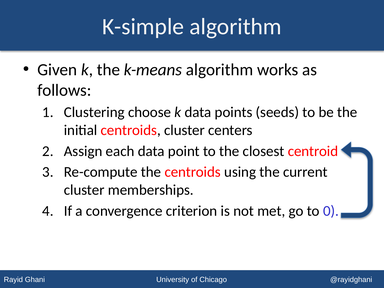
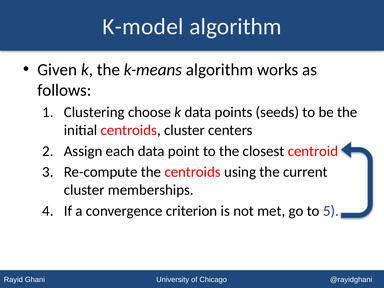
K-simple: K-simple -> K-model
0: 0 -> 5
